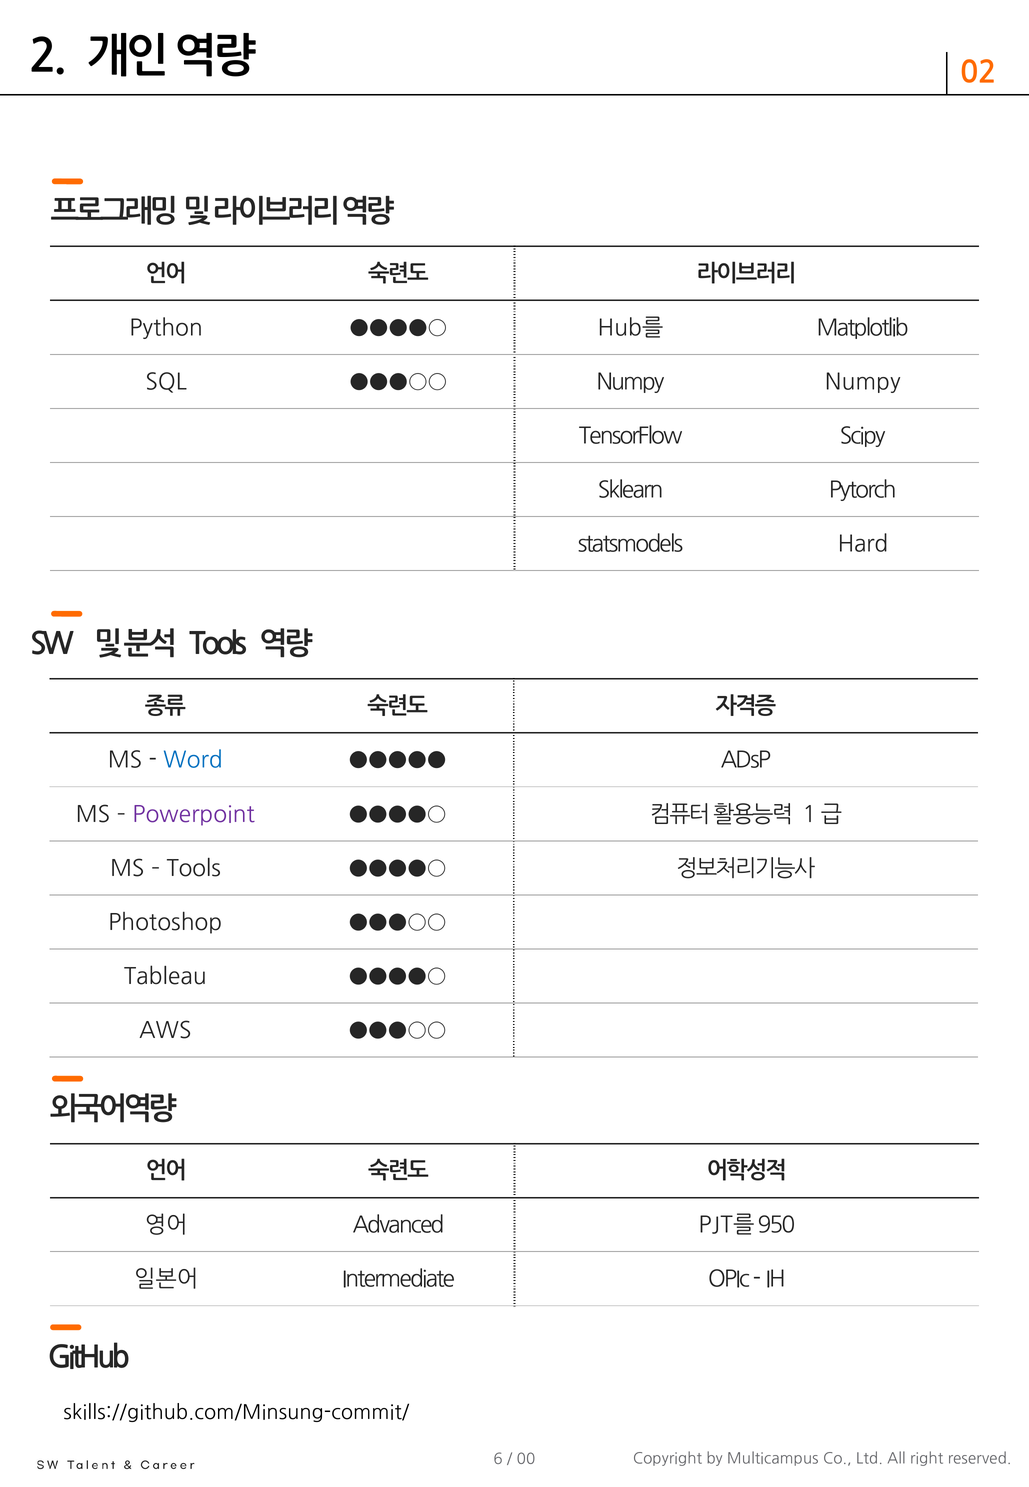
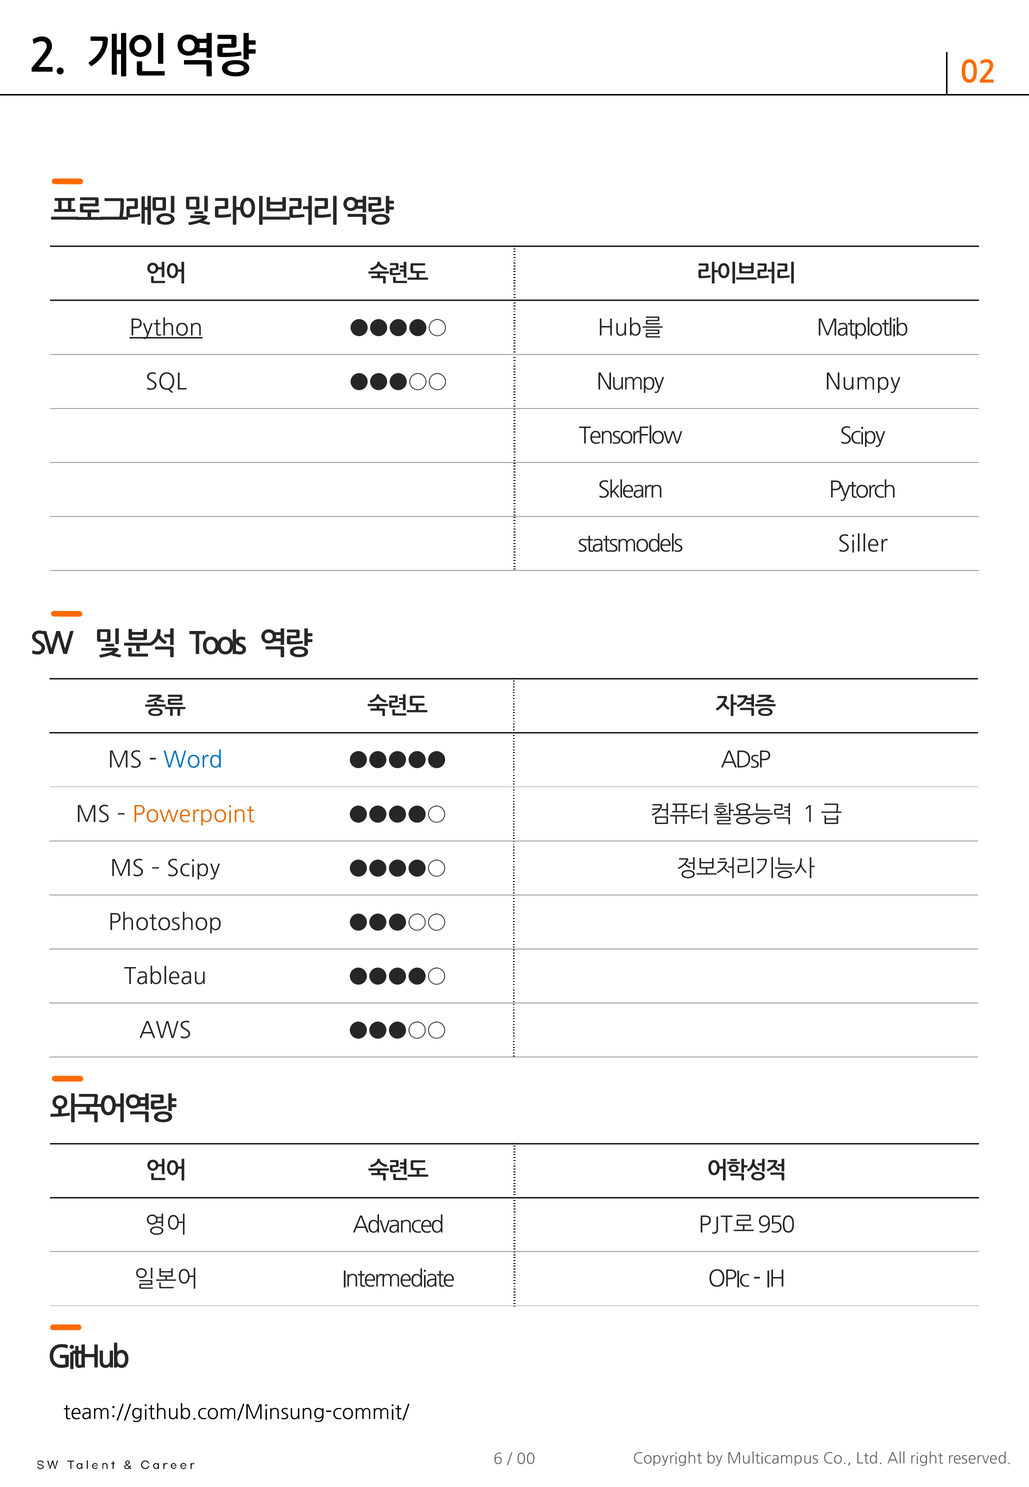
Python underline: none -> present
Hard: Hard -> Siller
Powerpoint colour: purple -> orange
Tools at (194, 868): Tools -> Scipy
PJT를: PJT를 -> PJT로
skills://github.com/Minsung-commit/: skills://github.com/Minsung-commit/ -> team://github.com/Minsung-commit/
